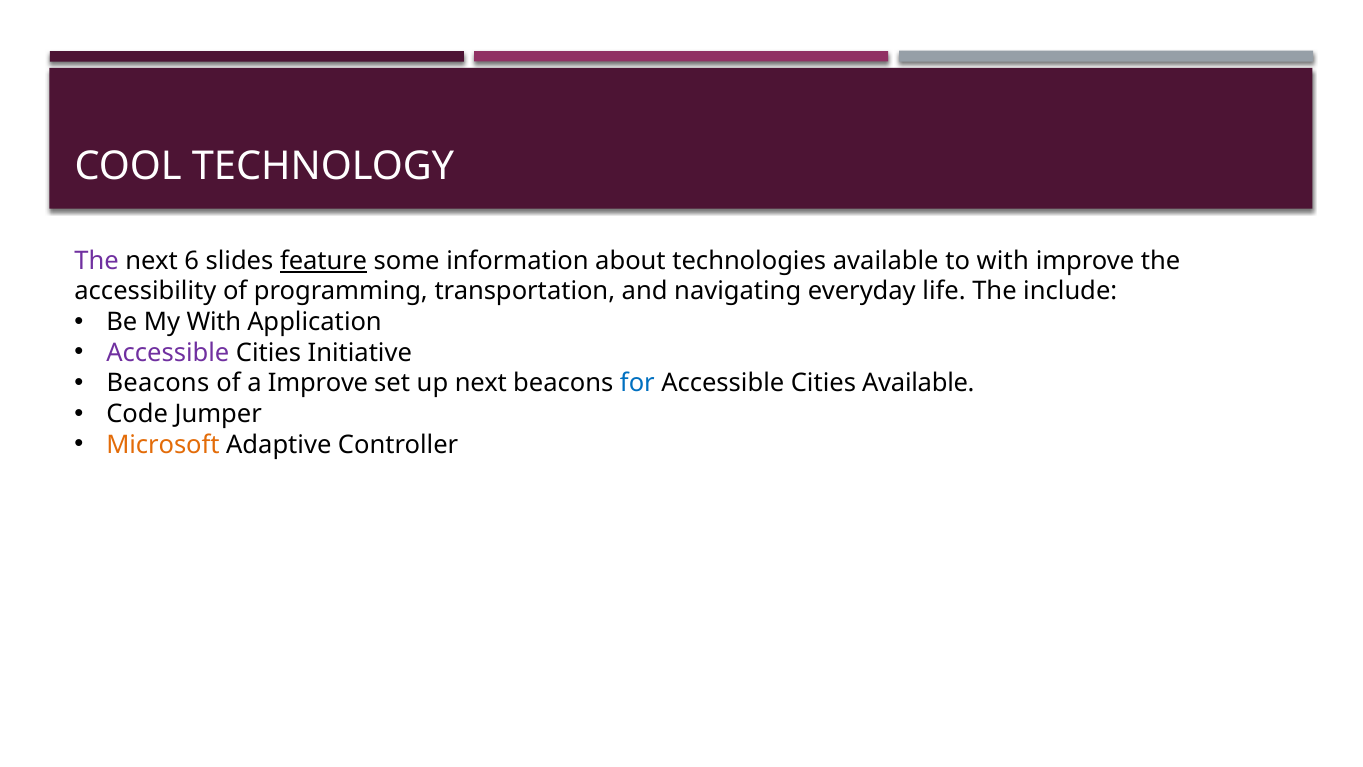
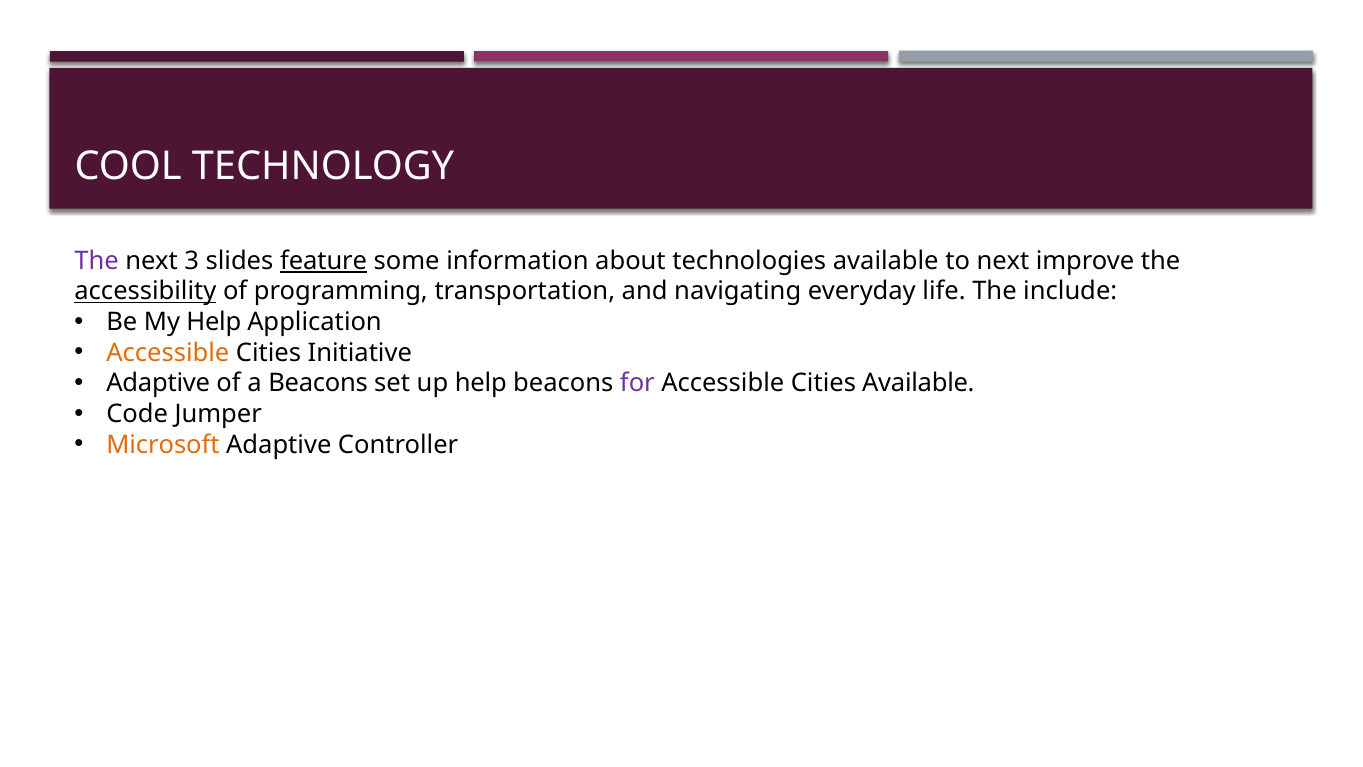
6: 6 -> 3
to with: with -> next
accessibility underline: none -> present
My With: With -> Help
Accessible at (168, 353) colour: purple -> orange
Beacons at (158, 383): Beacons -> Adaptive
a Improve: Improve -> Beacons
up next: next -> help
for colour: blue -> purple
